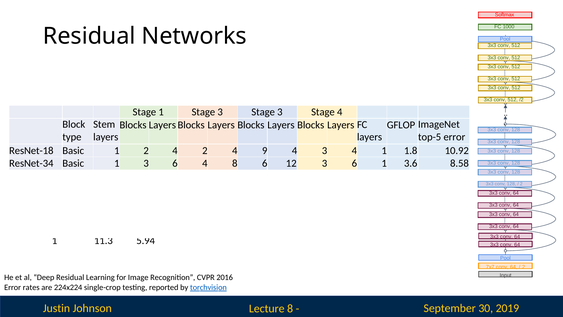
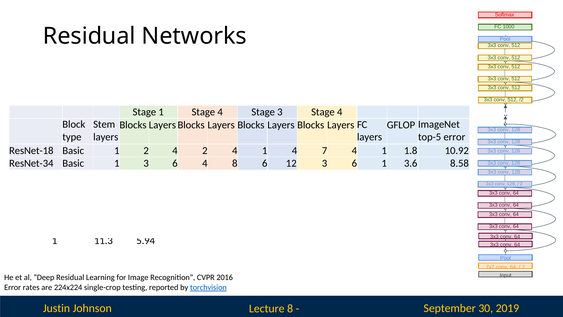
1 Stage 3: 3 -> 4
2 4 9: 9 -> 1
4 3: 3 -> 7
